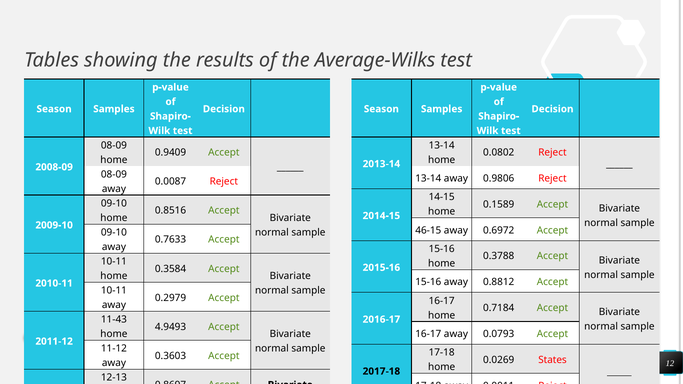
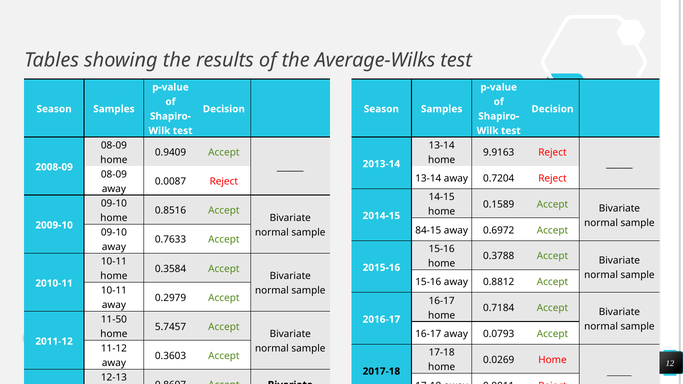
0.0802: 0.0802 -> 9.9163
0.9806: 0.9806 -> 0.7204
46-15: 46-15 -> 84-15
11-43: 11-43 -> 11-50
4.9493: 4.9493 -> 5.7457
0.0269 States: States -> Home
